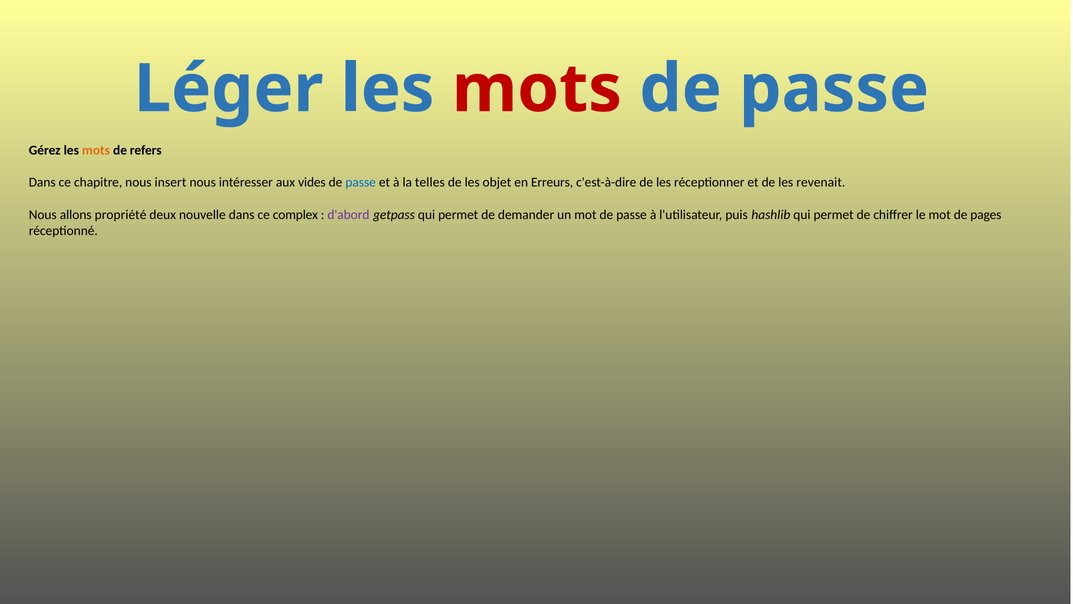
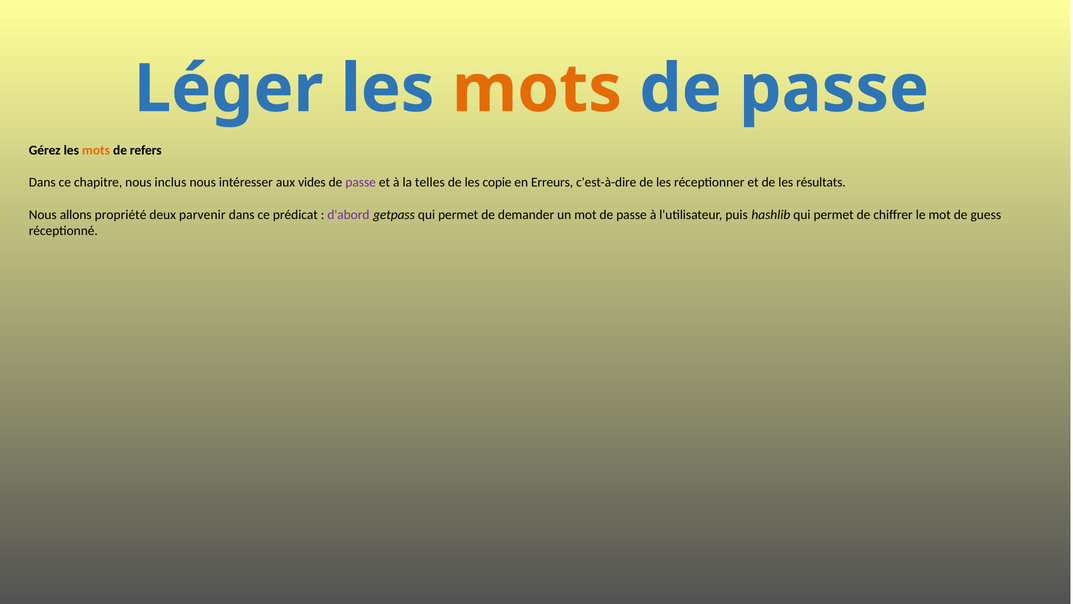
mots at (537, 89) colour: red -> orange
insert: insert -> inclus
passe at (361, 182) colour: blue -> purple
objet: objet -> copie
revenait: revenait -> résultats
nouvelle: nouvelle -> parvenir
complex: complex -> prédicat
pages: pages -> guess
